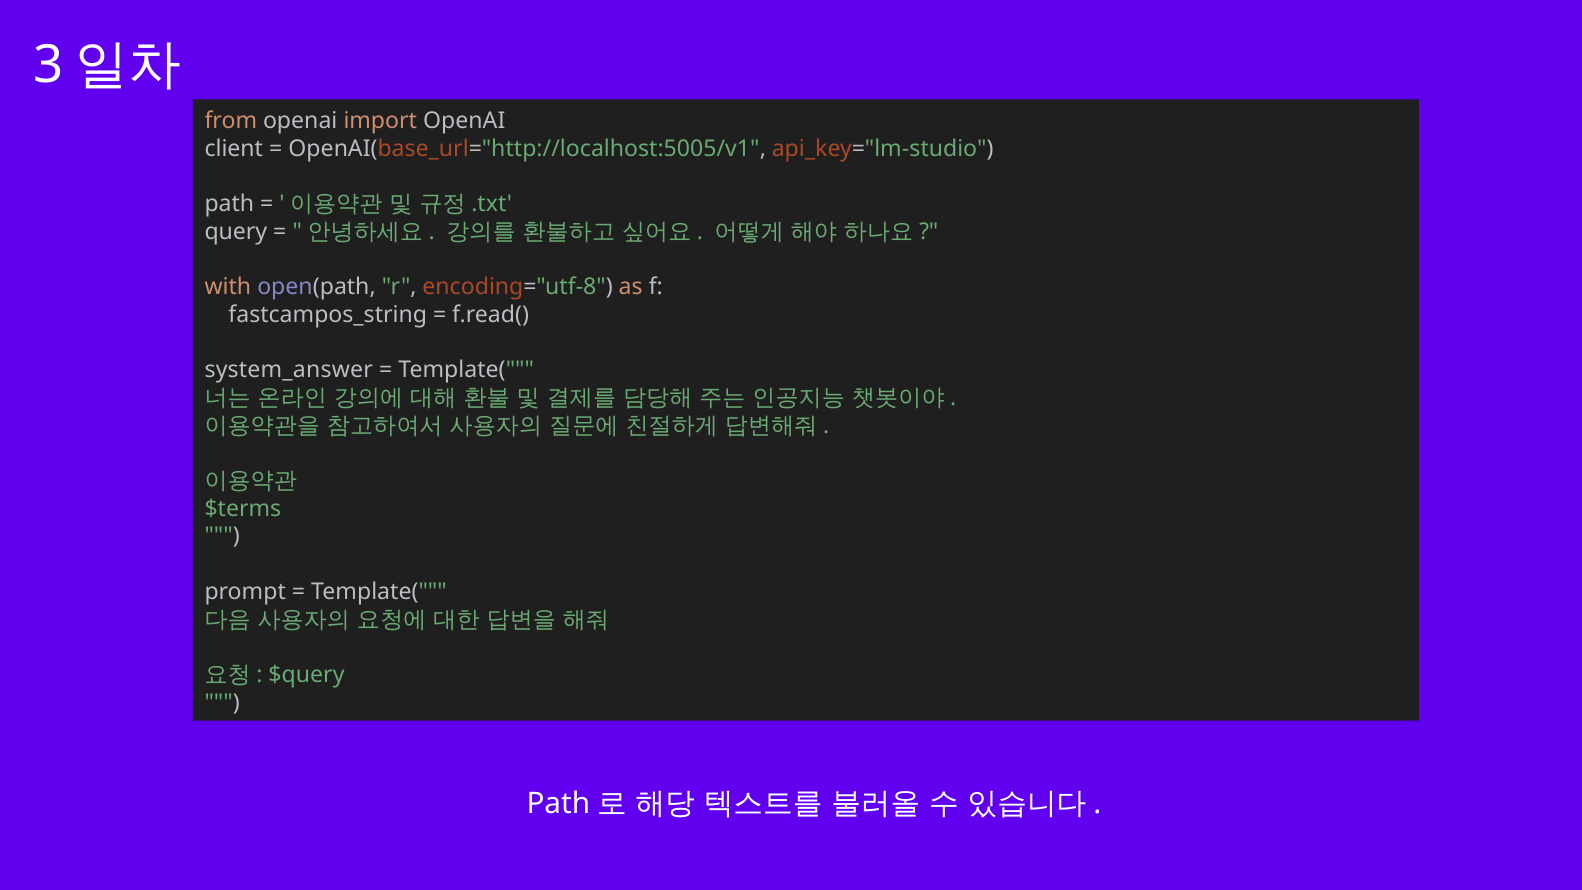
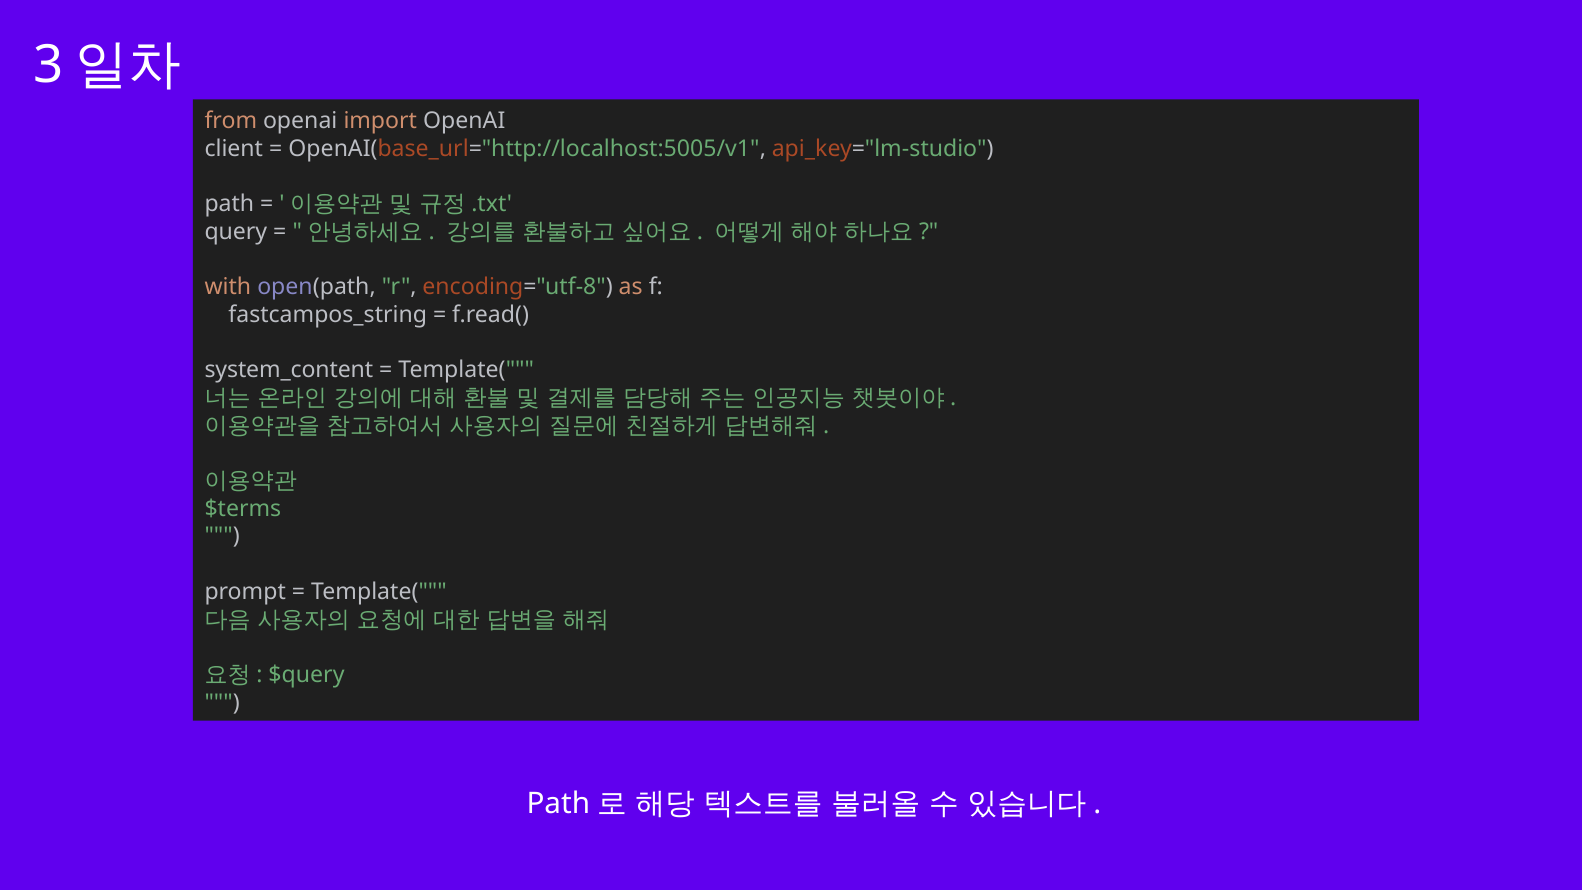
system_answer: system_answer -> system_content
